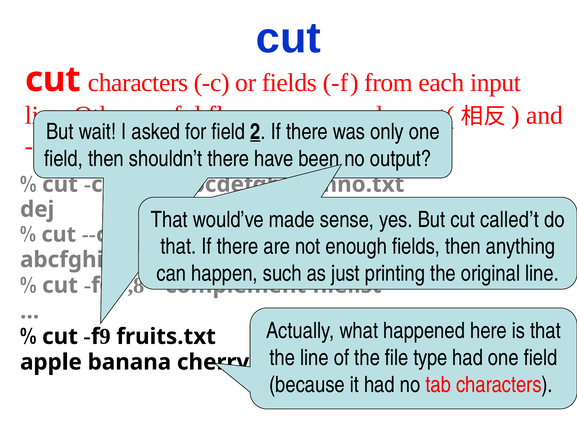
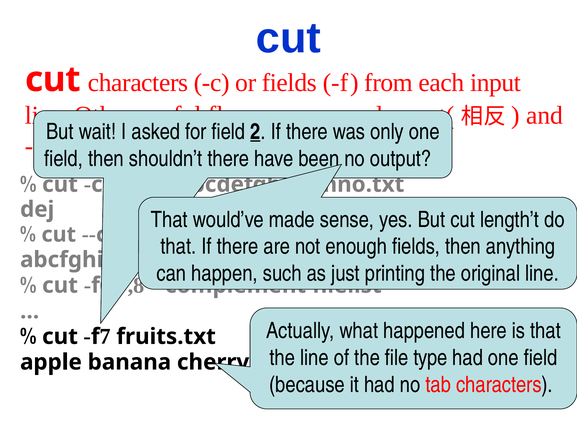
called’t: called’t -> length’t
9: 9 -> 7
